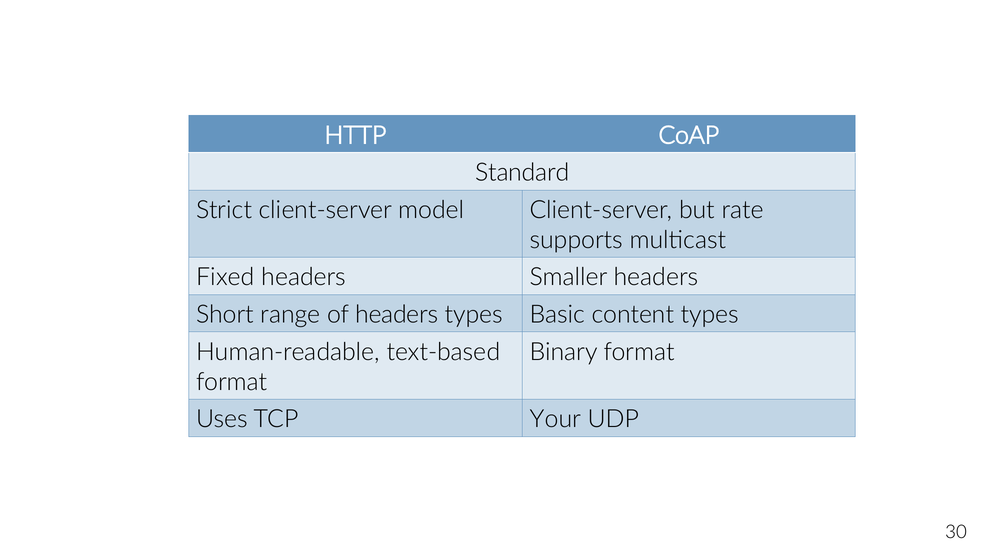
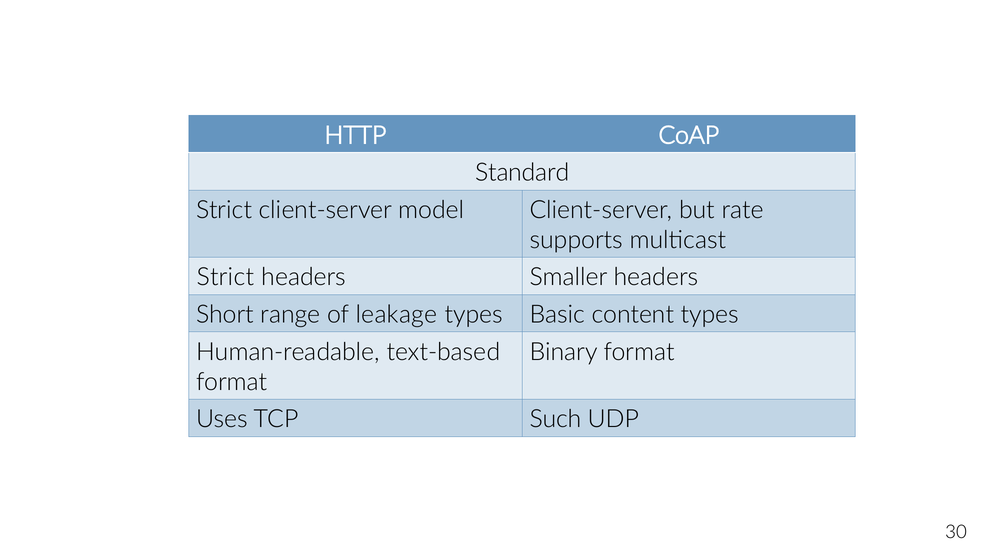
Fixed at (225, 277): Fixed -> Strict
of headers: headers -> leakage
Your: Your -> Such
